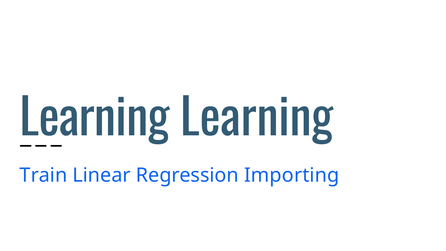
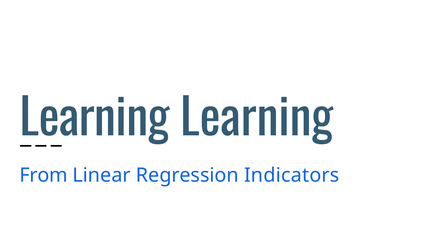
Train: Train -> From
Importing: Importing -> Indicators
